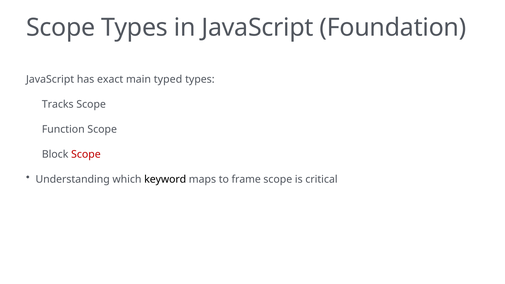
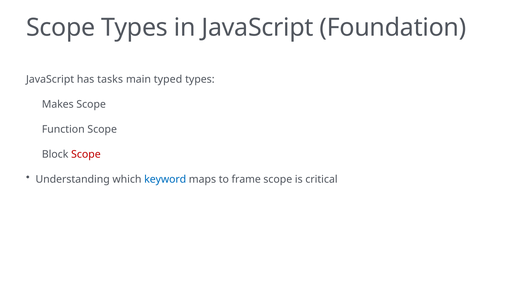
exact: exact -> tasks
Tracks: Tracks -> Makes
keyword colour: black -> blue
